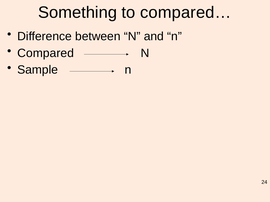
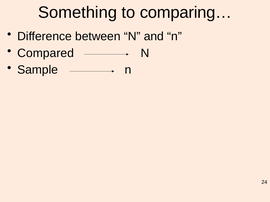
compared…: compared… -> comparing…
